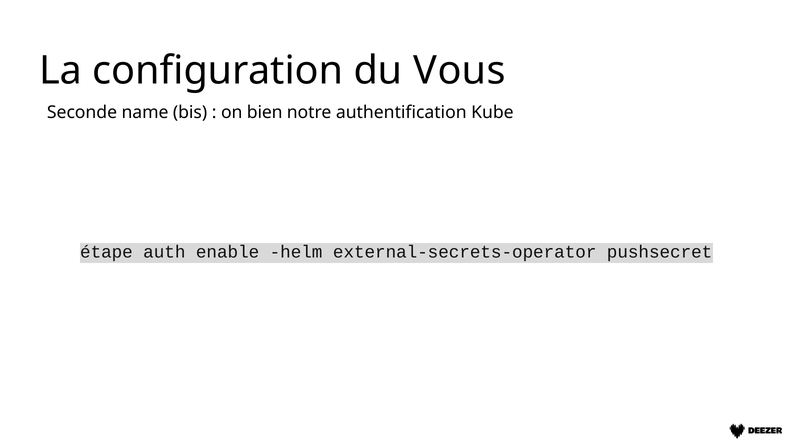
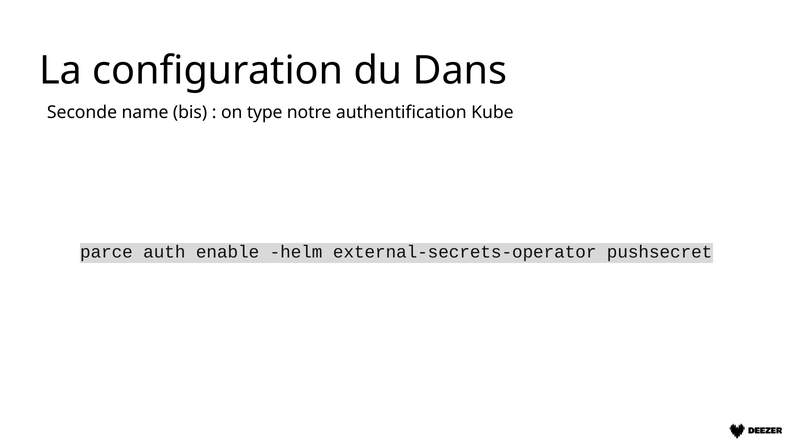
Vous: Vous -> Dans
bien: bien -> type
étape: étape -> parce
